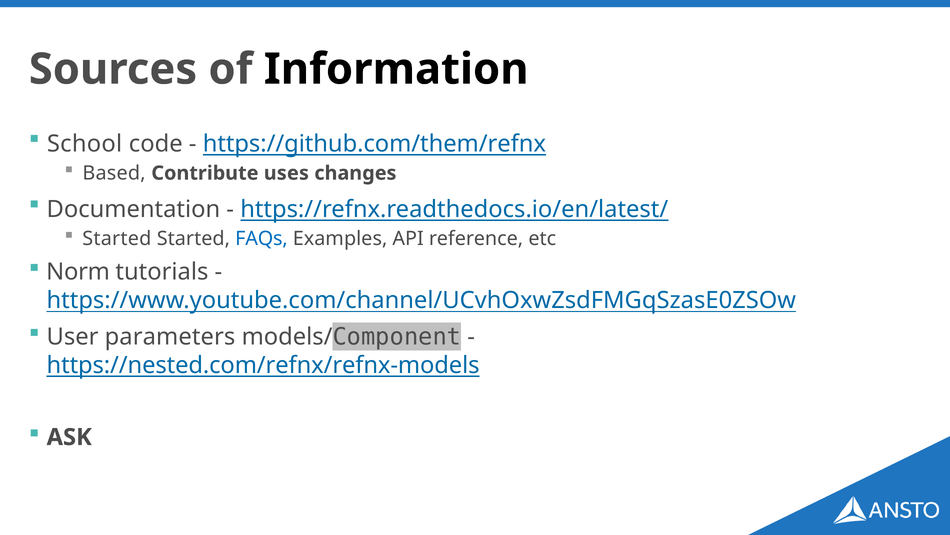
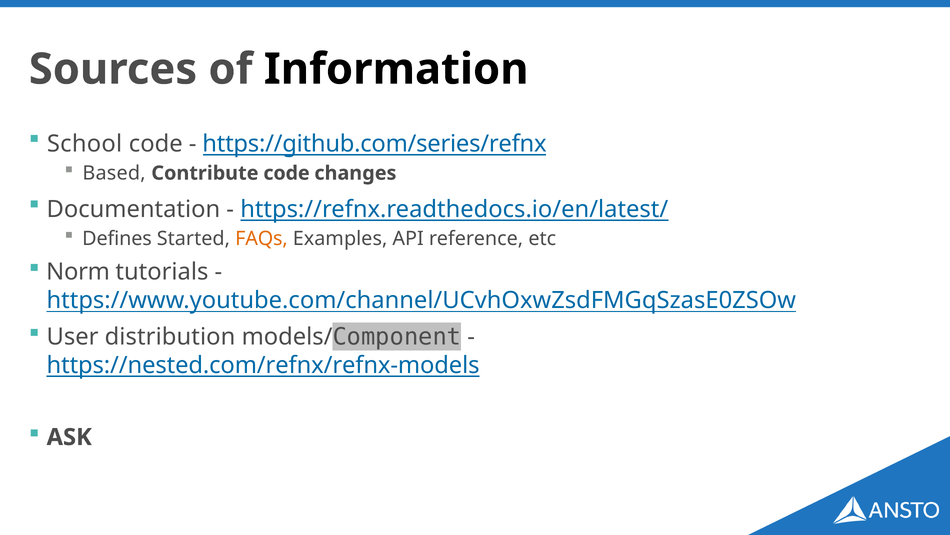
https://github.com/them/refnx: https://github.com/them/refnx -> https://github.com/series/refnx
Contribute uses: uses -> code
Started at (117, 238): Started -> Defines
FAQs colour: blue -> orange
parameters: parameters -> distribution
